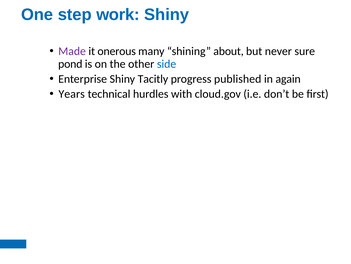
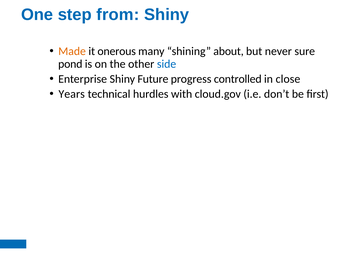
work: work -> from
Made colour: purple -> orange
Tacitly: Tacitly -> Future
published: published -> controlled
again: again -> close
